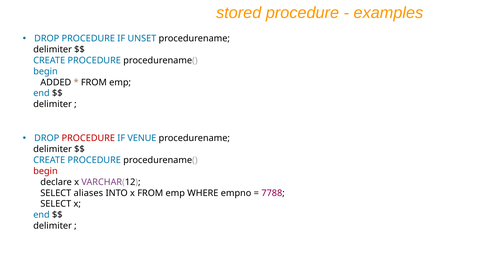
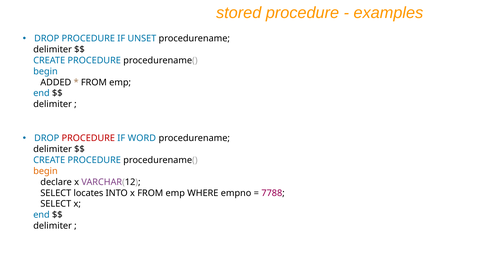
VENUE: VENUE -> WORD
begin at (45, 171) colour: red -> orange
aliases: aliases -> locates
